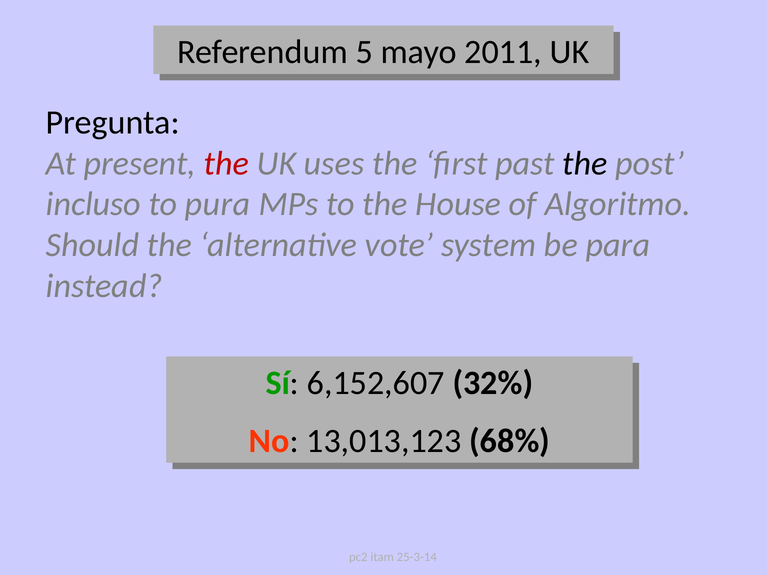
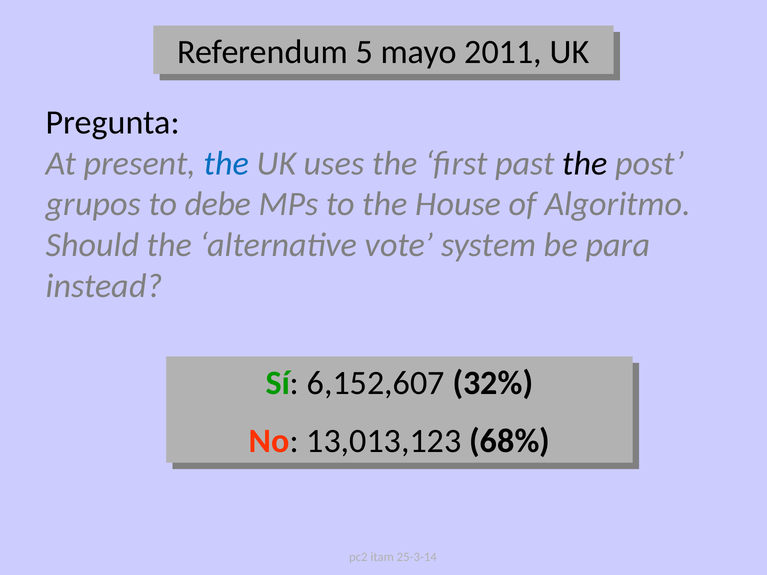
the at (226, 163) colour: red -> blue
incluso: incluso -> grupos
pura: pura -> debe
